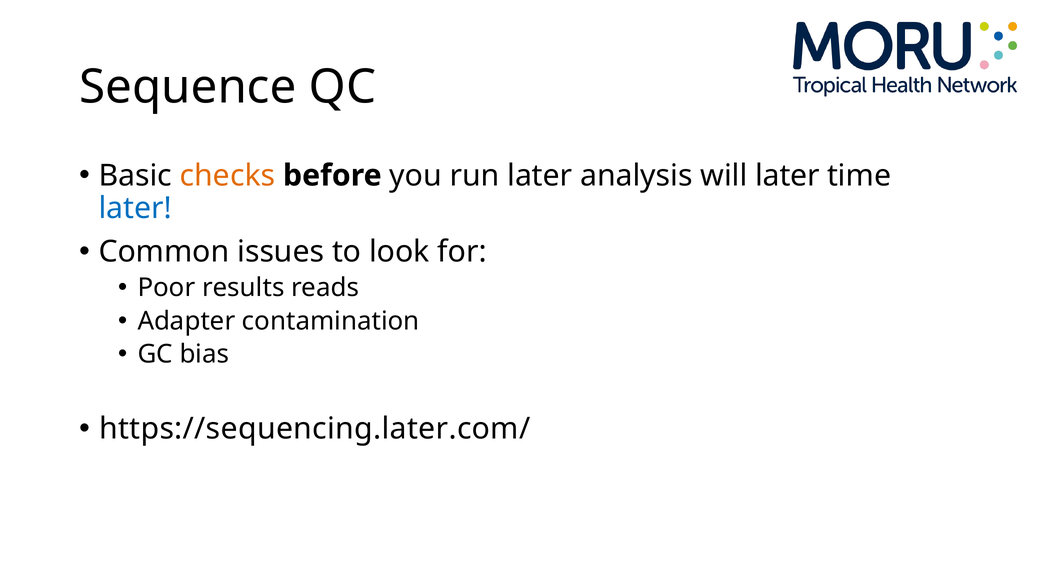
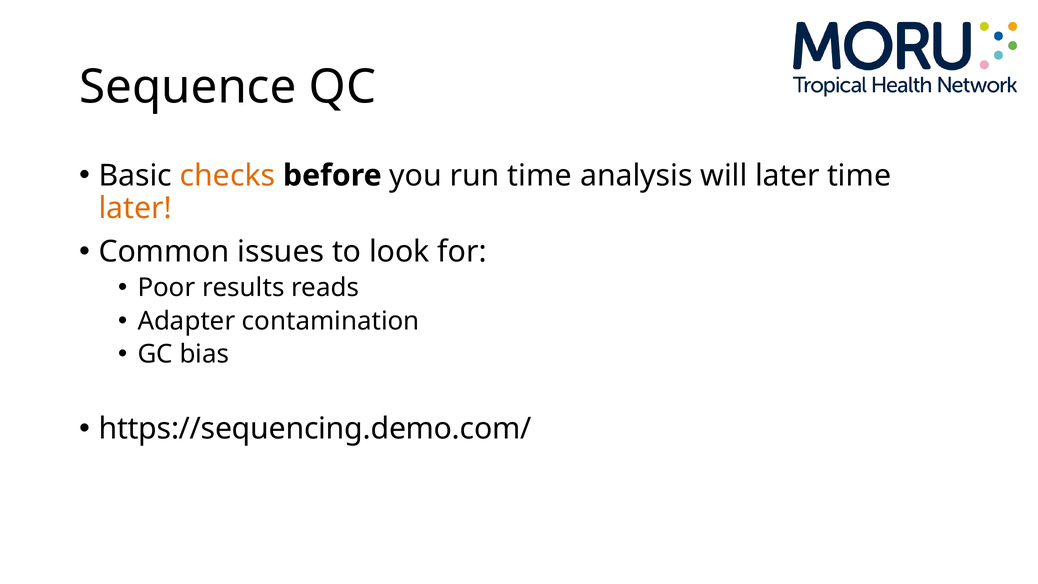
run later: later -> time
later at (135, 208) colour: blue -> orange
https://sequencing.later.com/: https://sequencing.later.com/ -> https://sequencing.demo.com/
